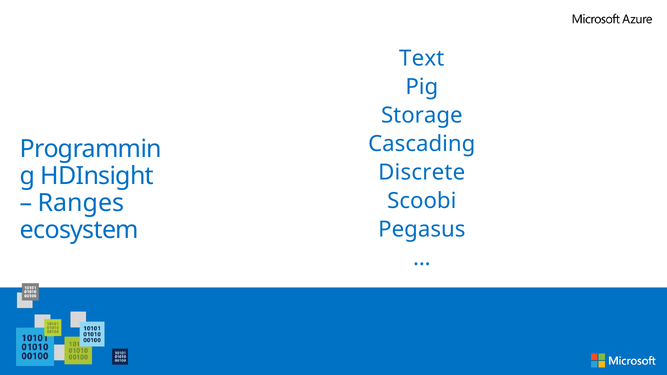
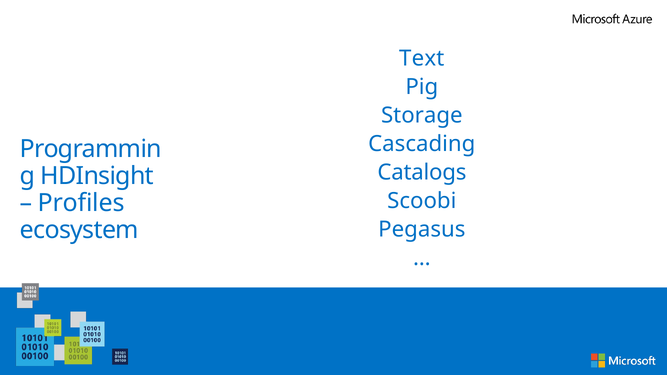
Discrete: Discrete -> Catalogs
Ranges: Ranges -> Profiles
